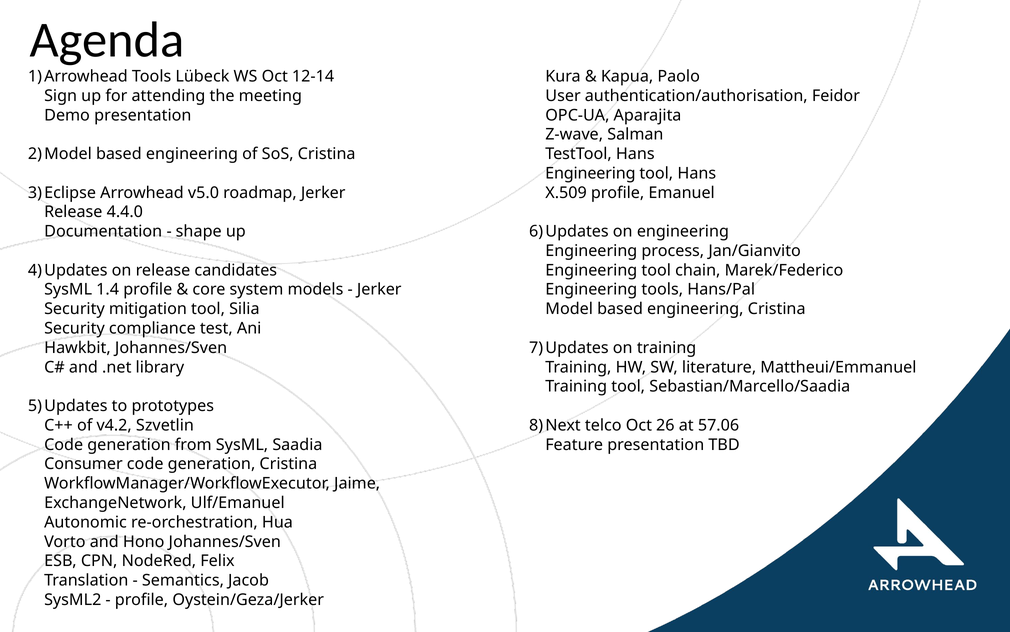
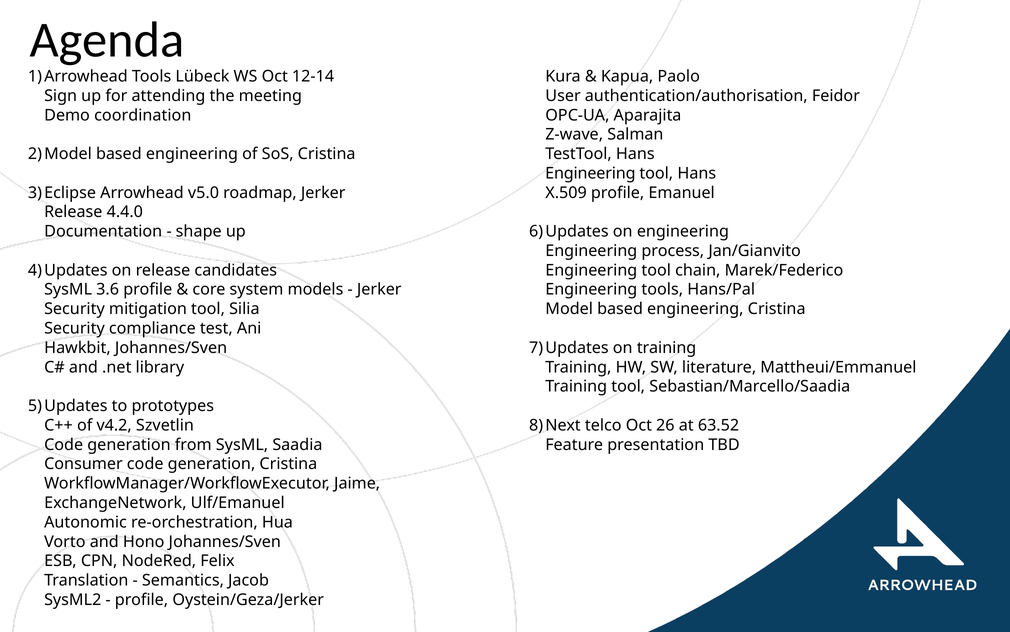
Demo presentation: presentation -> coordination
1.4: 1.4 -> 3.6
57.06: 57.06 -> 63.52
